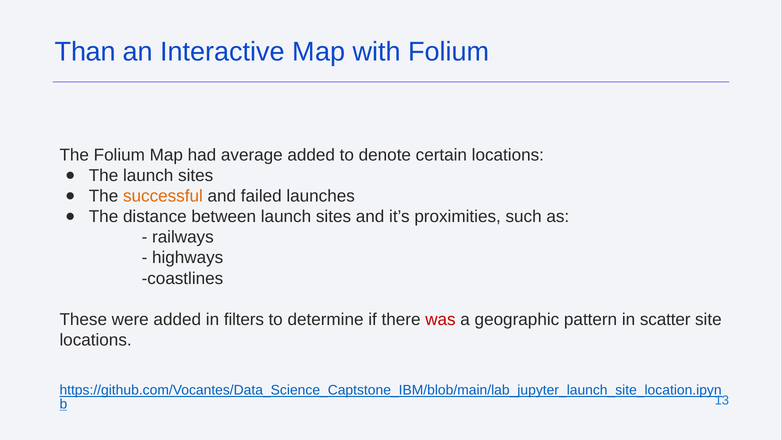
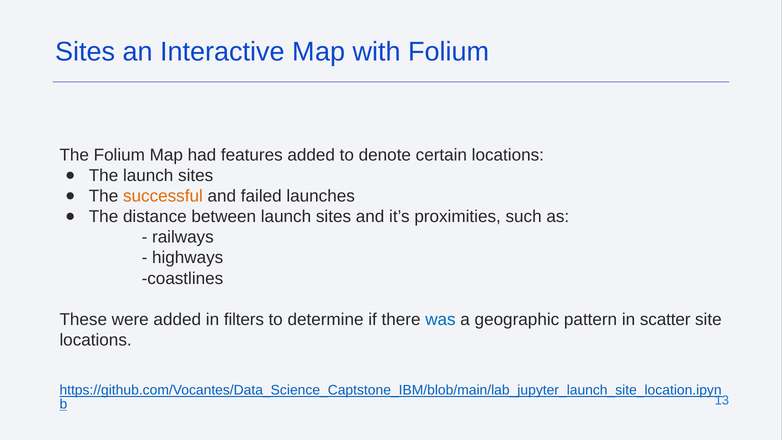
Than at (85, 52): Than -> Sites
average: average -> features
was colour: red -> blue
